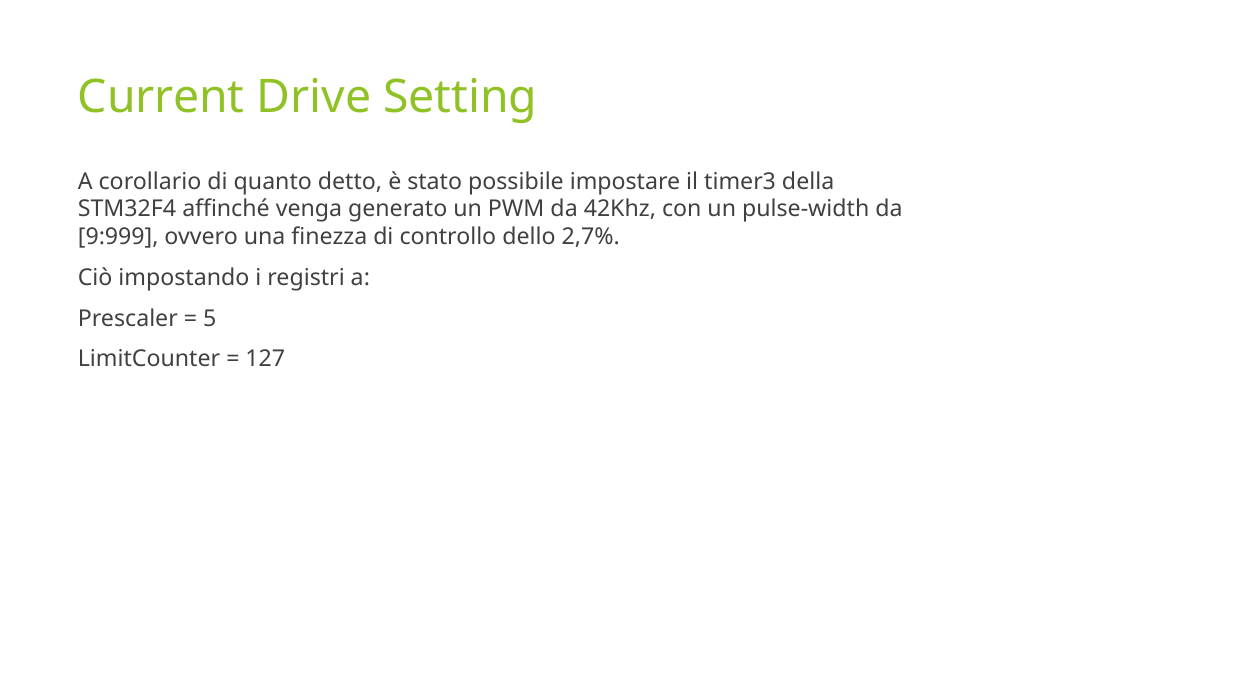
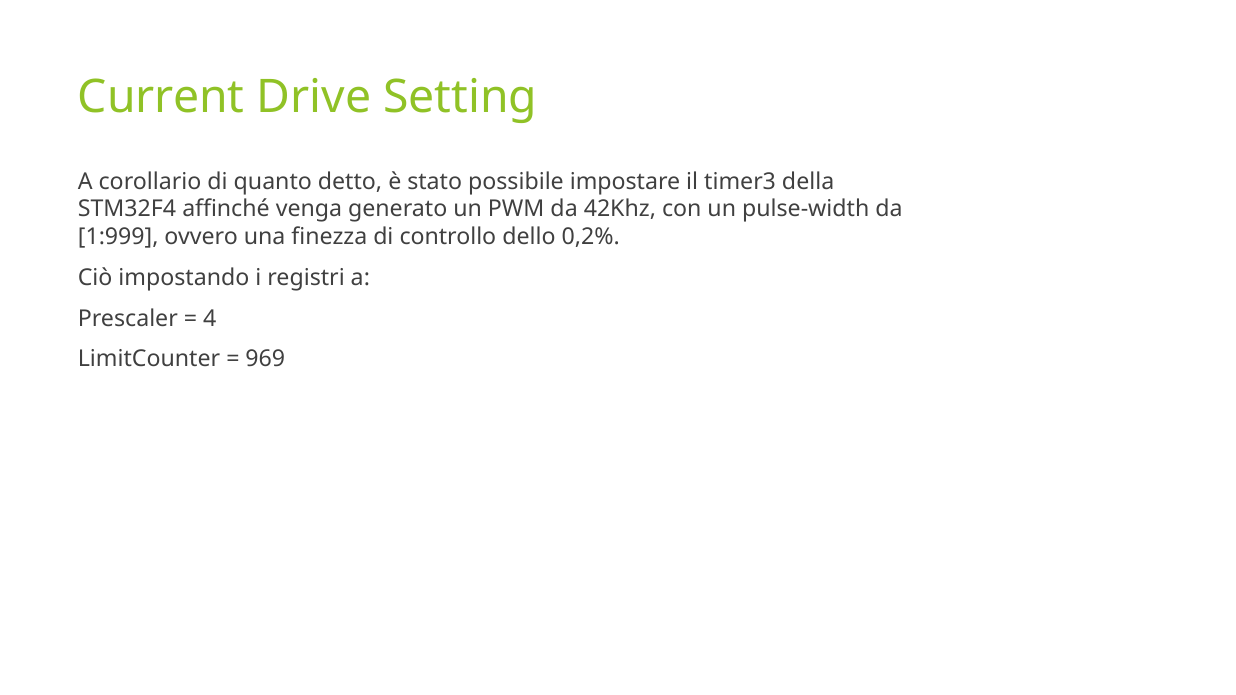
9:999: 9:999 -> 1:999
2,7%: 2,7% -> 0,2%
5: 5 -> 4
127: 127 -> 969
